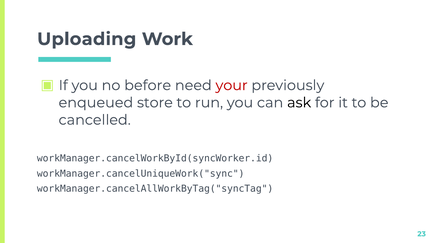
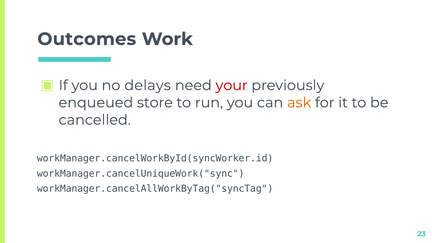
Uploading: Uploading -> Outcomes
before: before -> delays
ask colour: black -> orange
